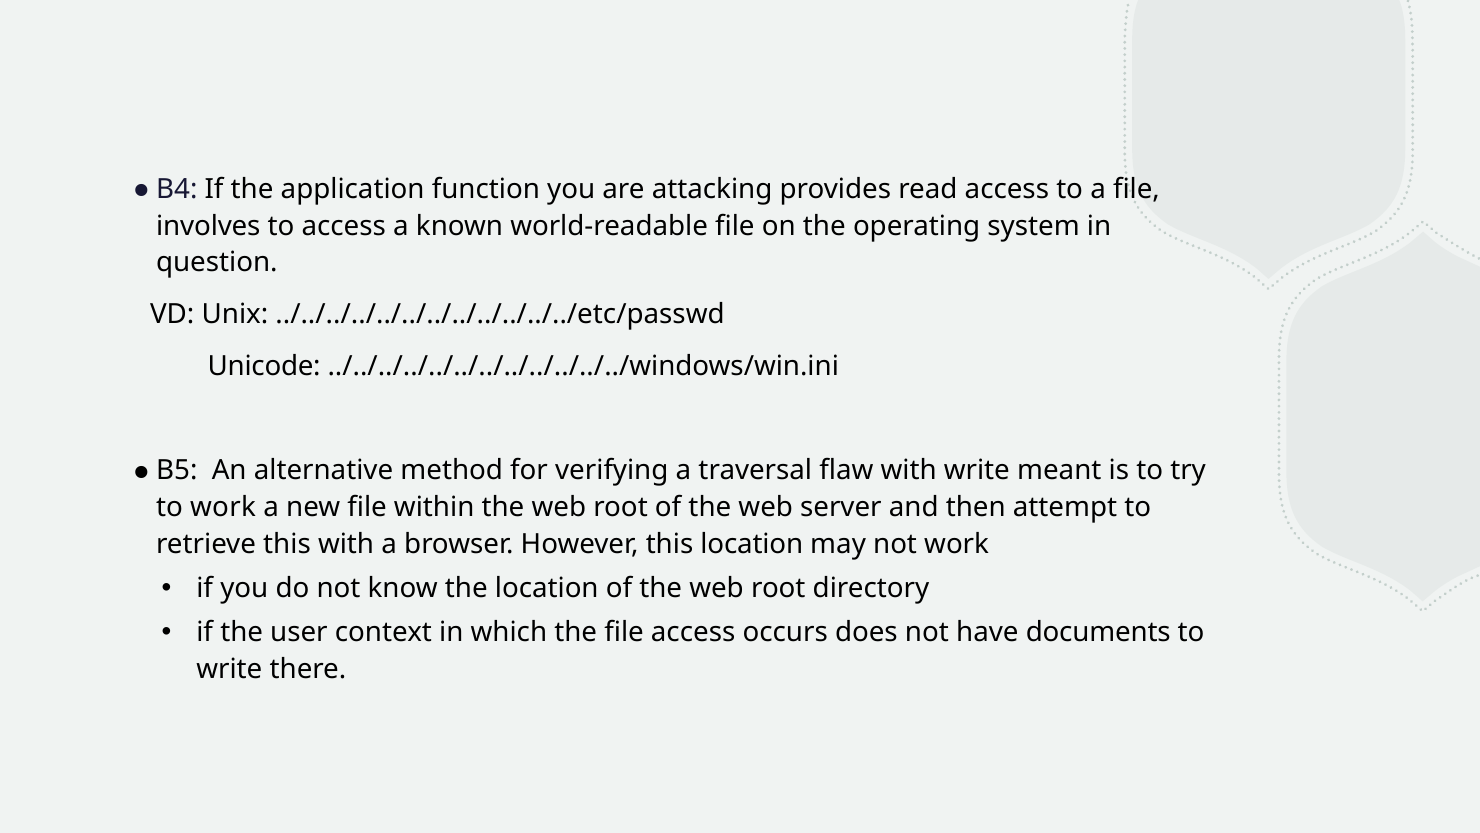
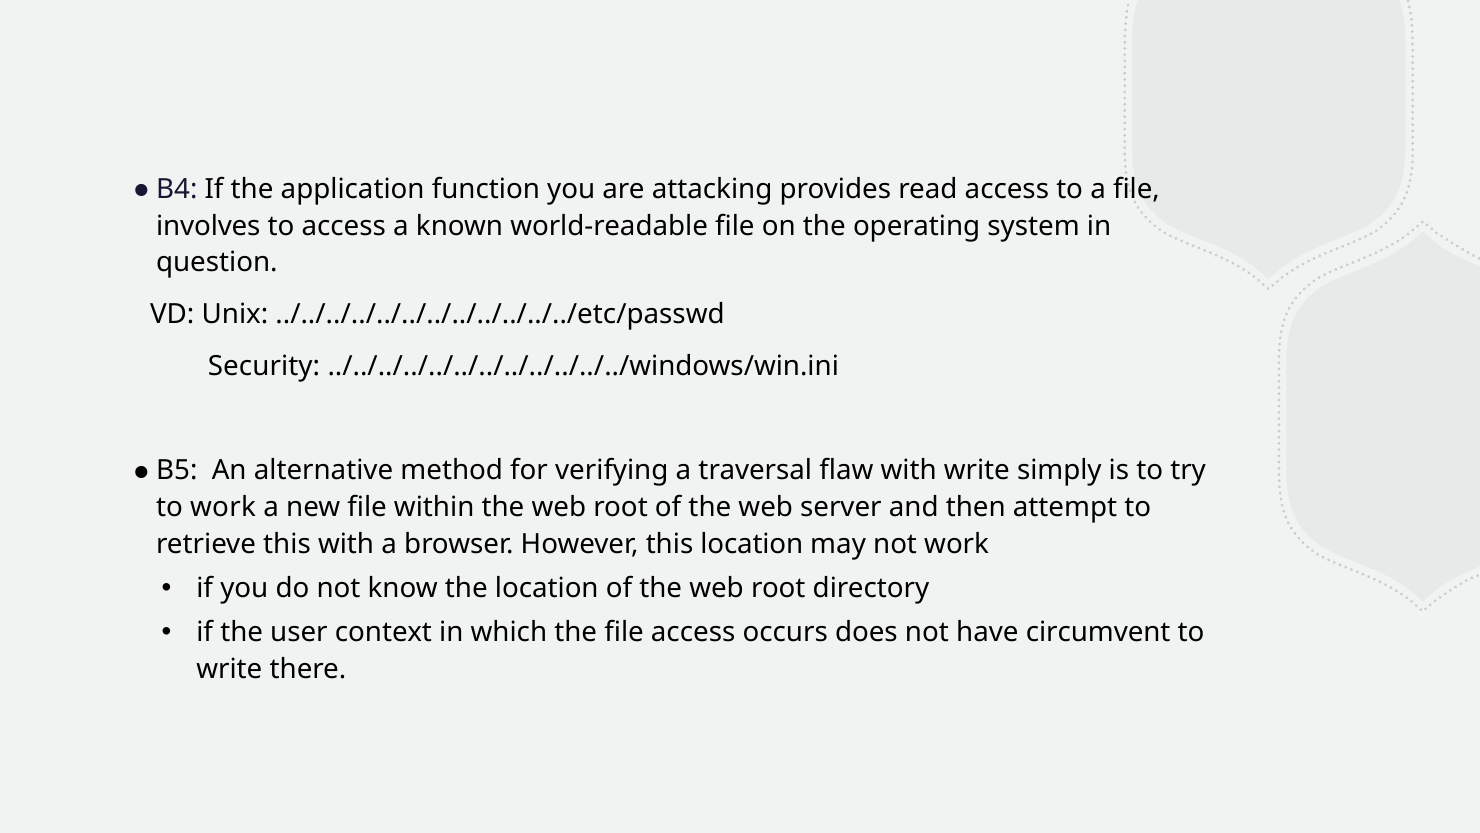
Unicode: Unicode -> Security
meant: meant -> simply
documents: documents -> circumvent
